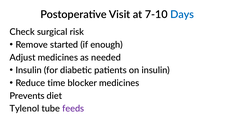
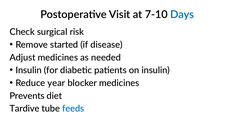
enough: enough -> disease
time: time -> year
Tylenol: Tylenol -> Tardive
feeds colour: purple -> blue
